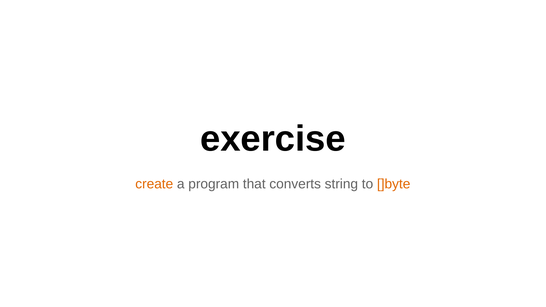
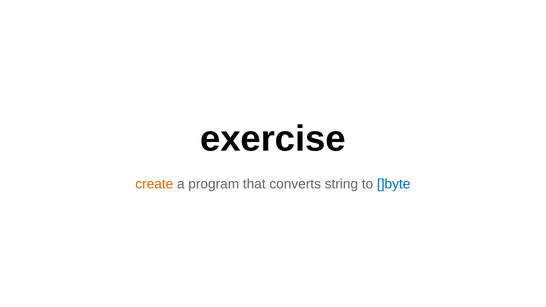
]byte colour: orange -> blue
